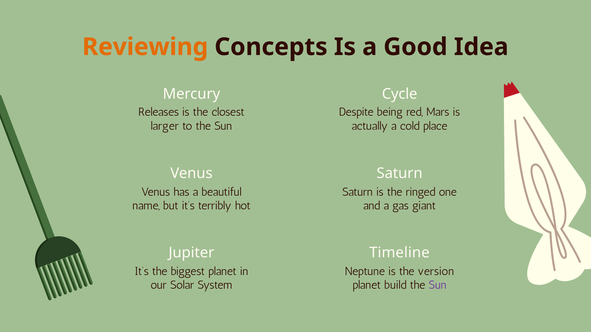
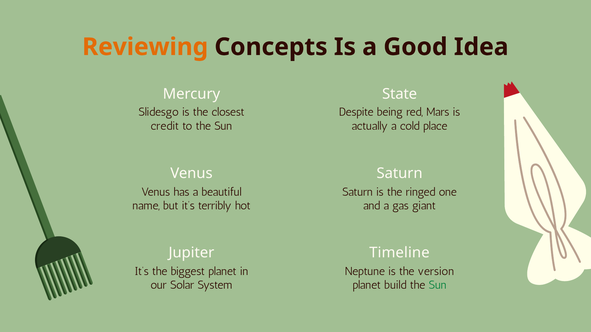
Cycle: Cycle -> State
Releases: Releases -> Slidesgo
larger: larger -> credit
Sun at (438, 285) colour: purple -> green
